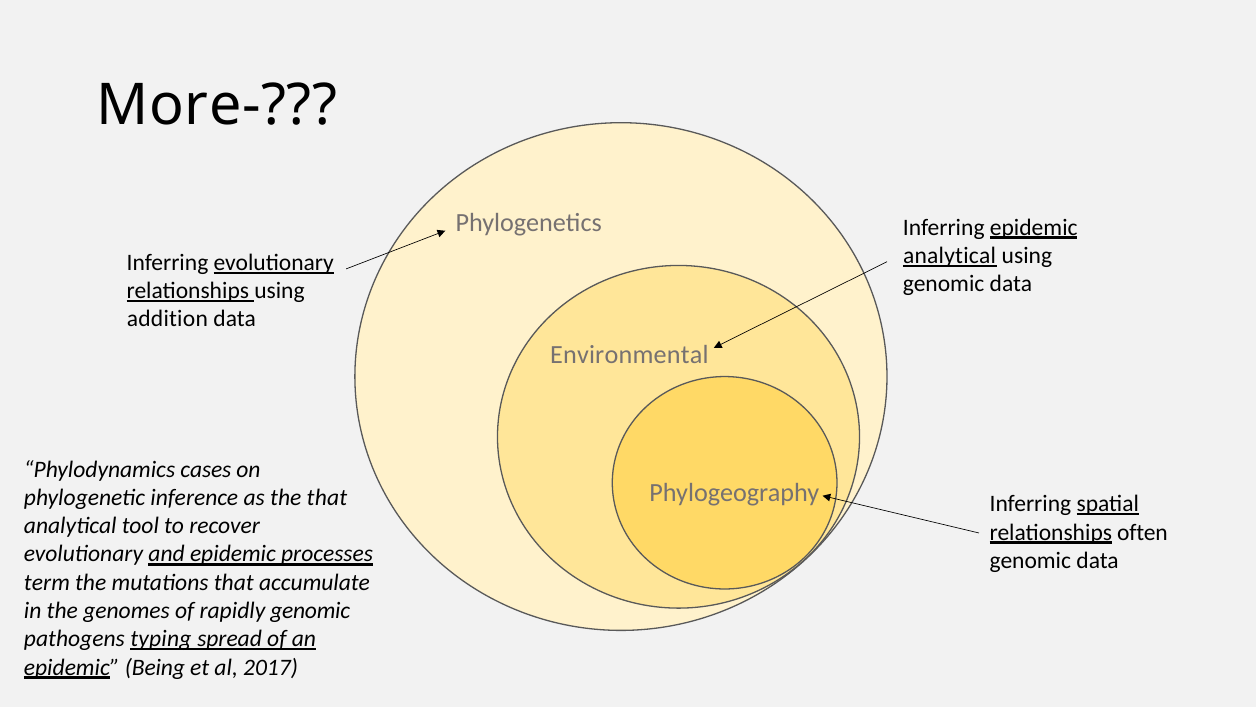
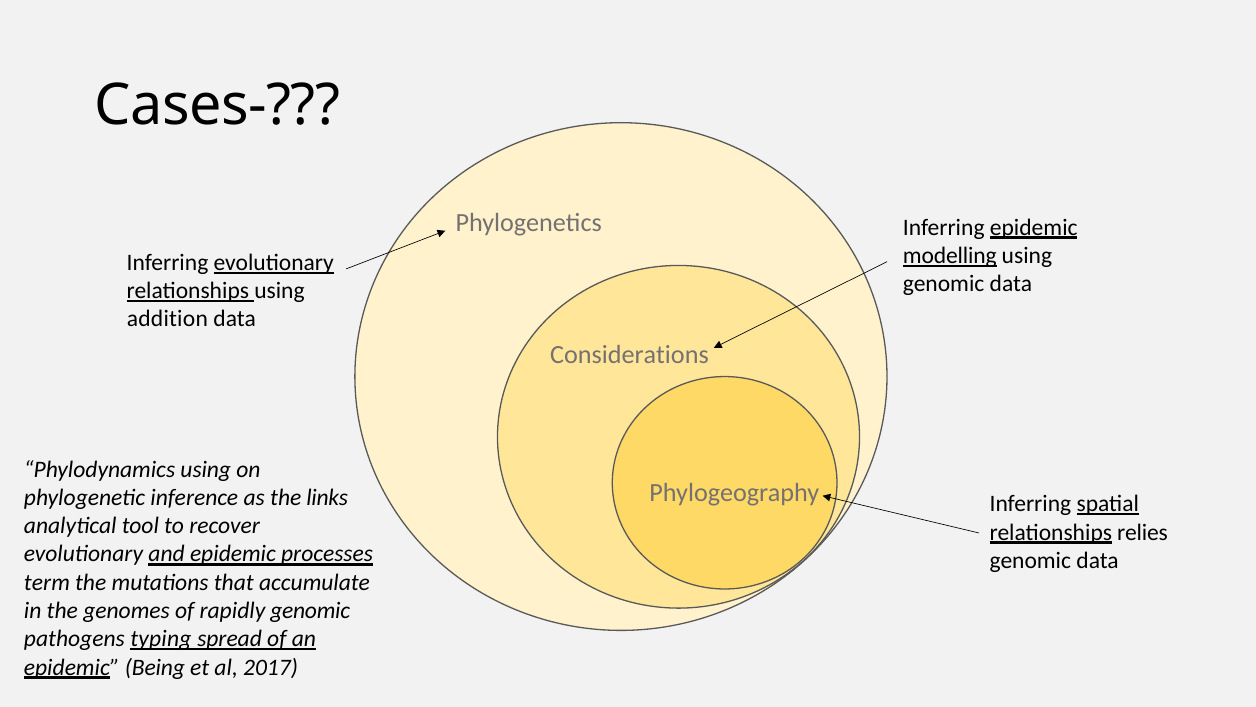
More-: More- -> Cases-
analytical at (950, 255): analytical -> modelling
Environmental: Environmental -> Considerations
Phylodynamics cases: cases -> using
the that: that -> links
often: often -> relies
